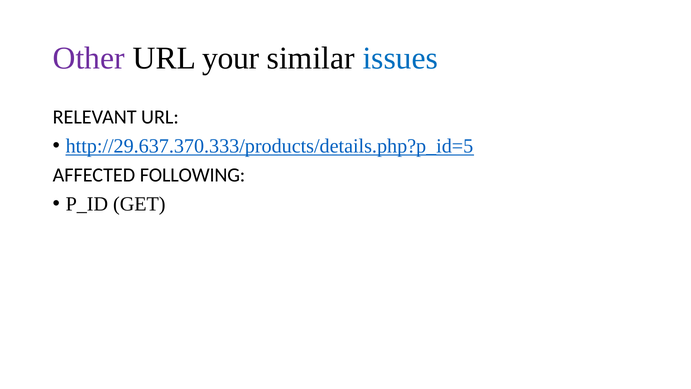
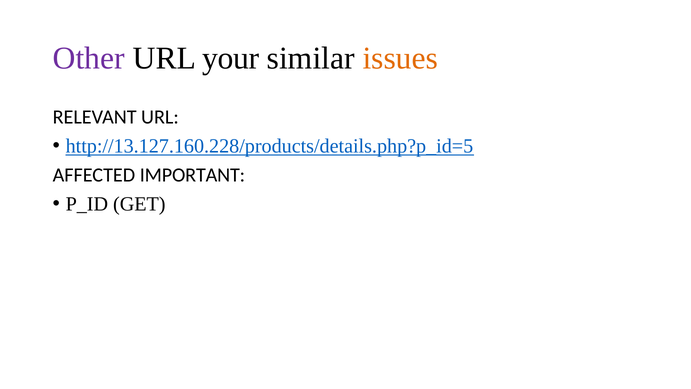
issues colour: blue -> orange
http://29.637.370.333/products/details.php?p_id=5: http://29.637.370.333/products/details.php?p_id=5 -> http://13.127.160.228/products/details.php?p_id=5
FOLLOWING: FOLLOWING -> IMPORTANT
